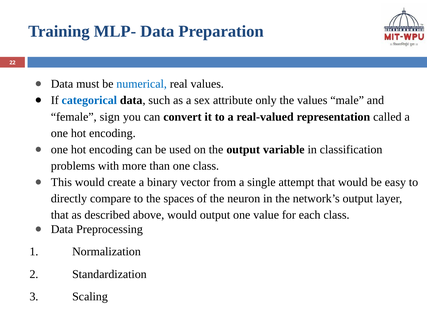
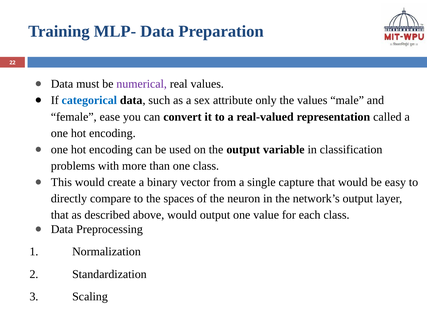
numerical colour: blue -> purple
sign: sign -> ease
attempt: attempt -> capture
